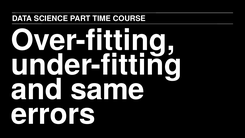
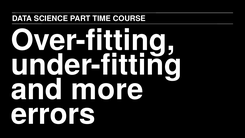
same: same -> more
